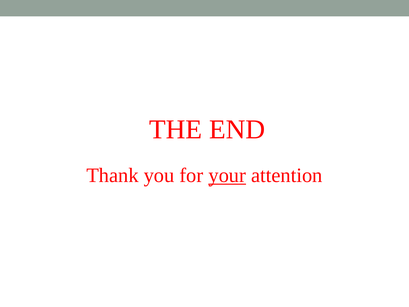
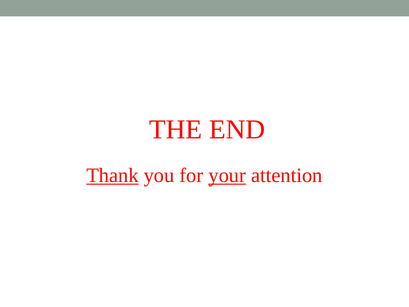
Thank underline: none -> present
